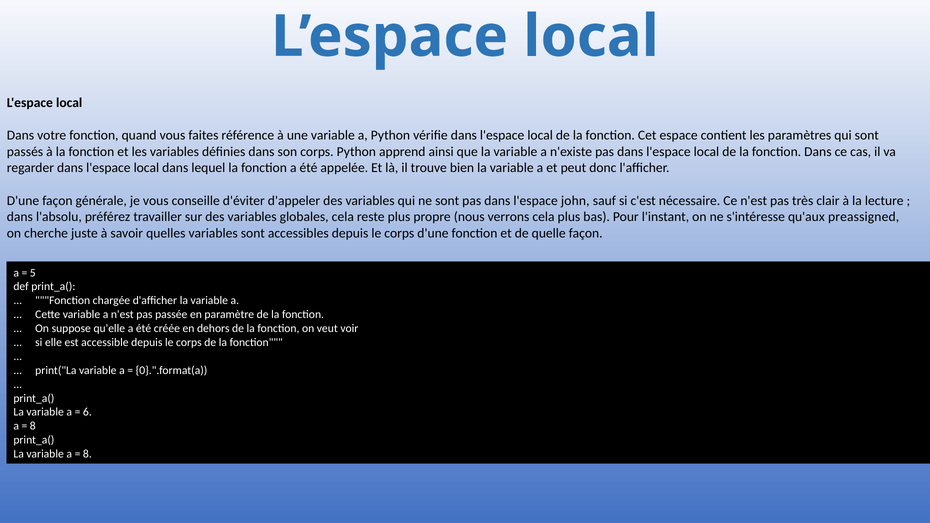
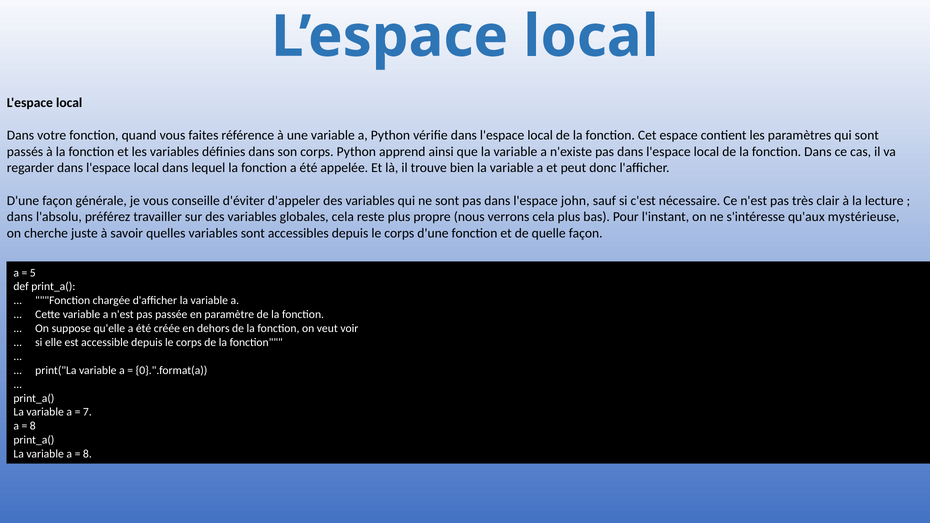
preassigned: preassigned -> mystérieuse
6: 6 -> 7
